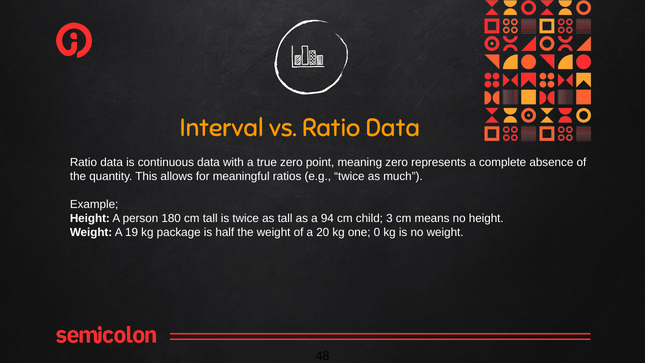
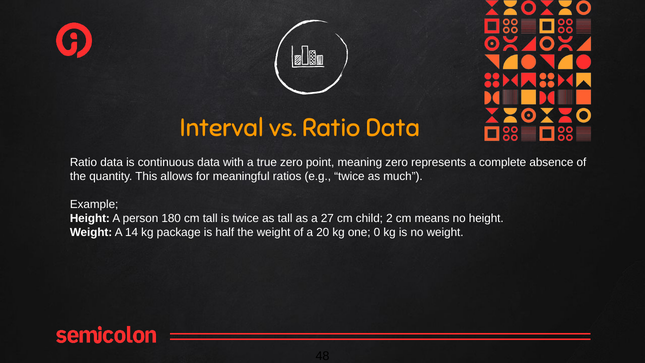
94: 94 -> 27
3: 3 -> 2
19: 19 -> 14
